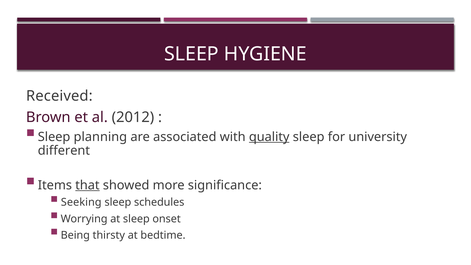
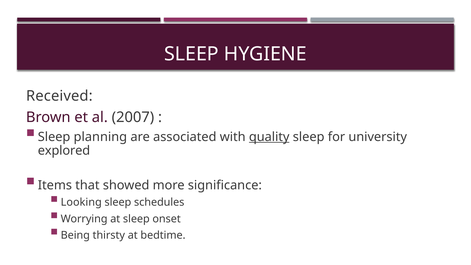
2012: 2012 -> 2007
different: different -> explored
that underline: present -> none
Seeking: Seeking -> Looking
